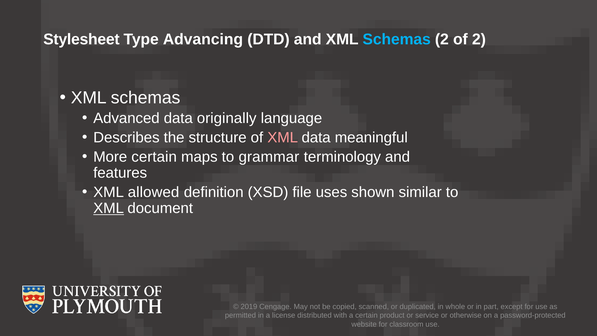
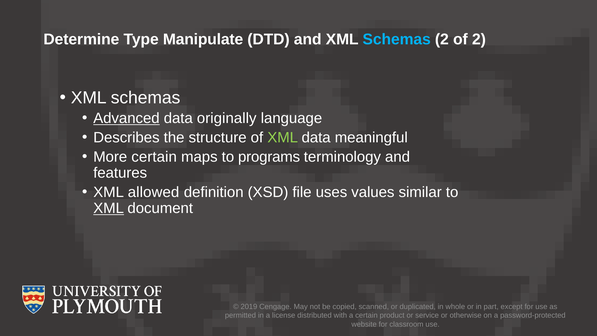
Stylesheet: Stylesheet -> Determine
Advancing: Advancing -> Manipulate
Advanced underline: none -> present
XML at (283, 137) colour: pink -> light green
grammar: grammar -> programs
shown: shown -> values
